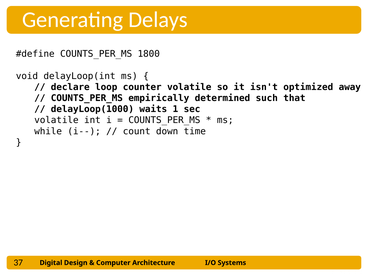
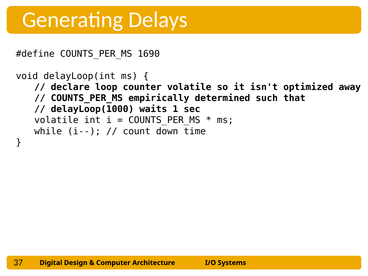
1800: 1800 -> 1690
